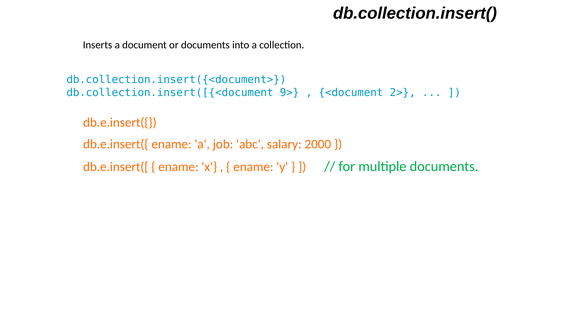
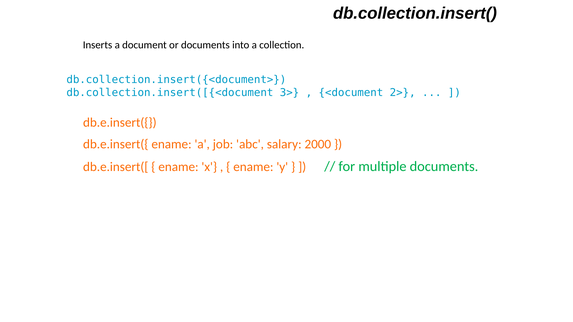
9>: 9> -> 3>
